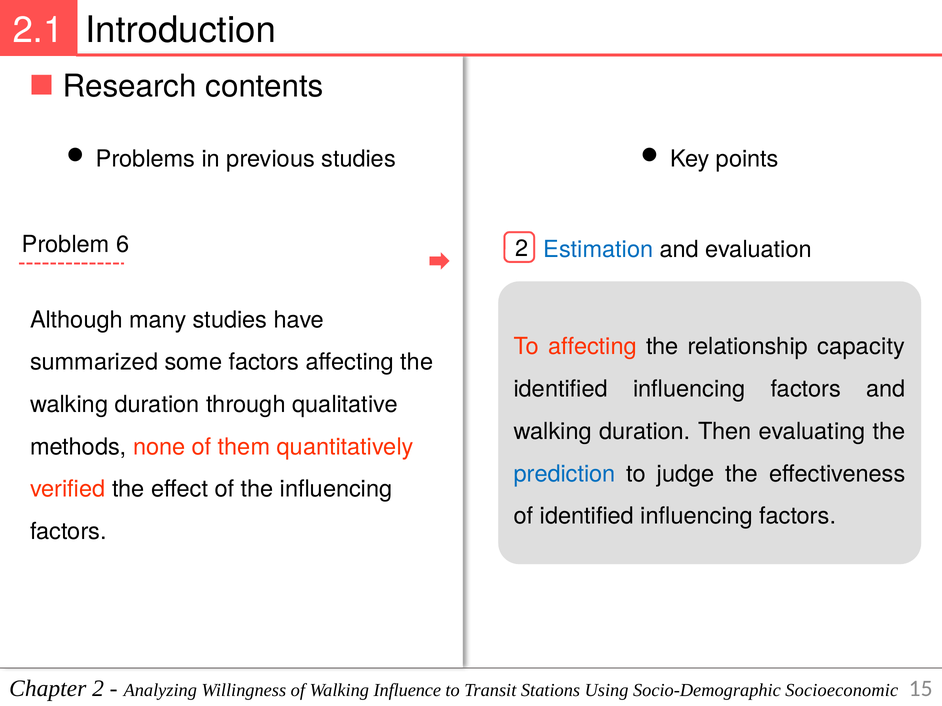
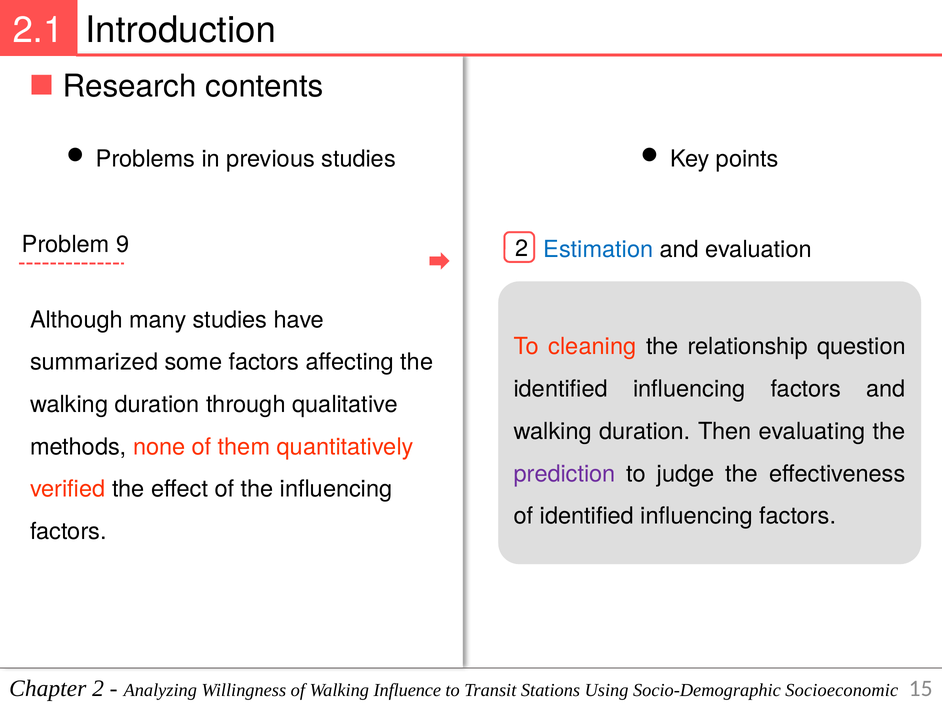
6: 6 -> 9
To affecting: affecting -> cleaning
capacity: capacity -> question
prediction colour: blue -> purple
